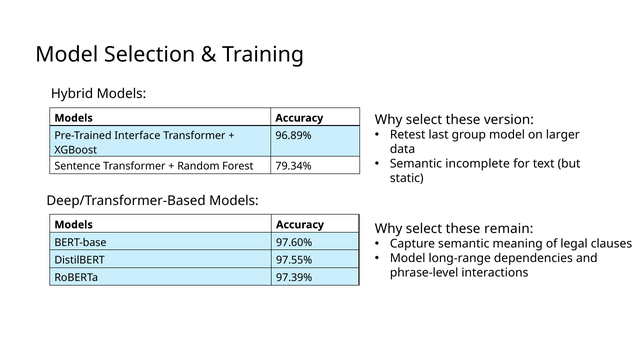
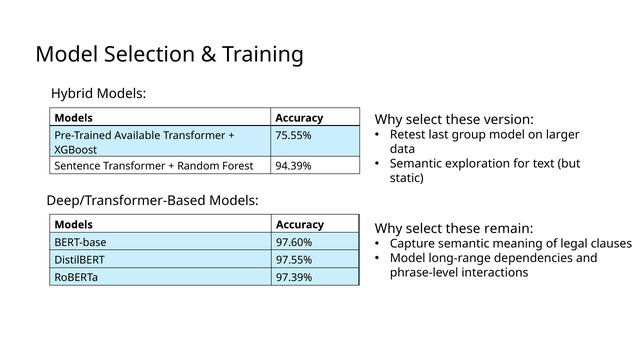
Interface: Interface -> Available
96.89%: 96.89% -> 75.55%
incomplete: incomplete -> exploration
79.34%: 79.34% -> 94.39%
